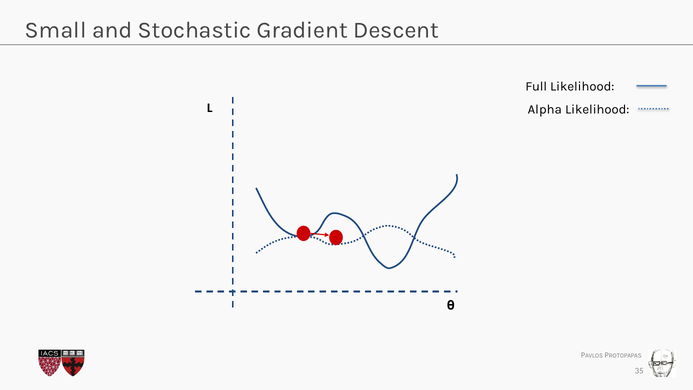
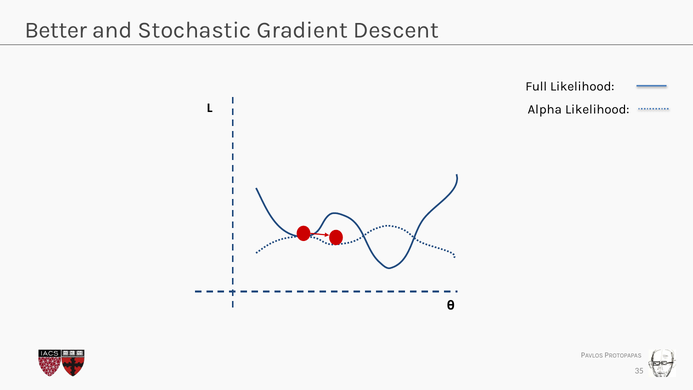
Small: Small -> Better
